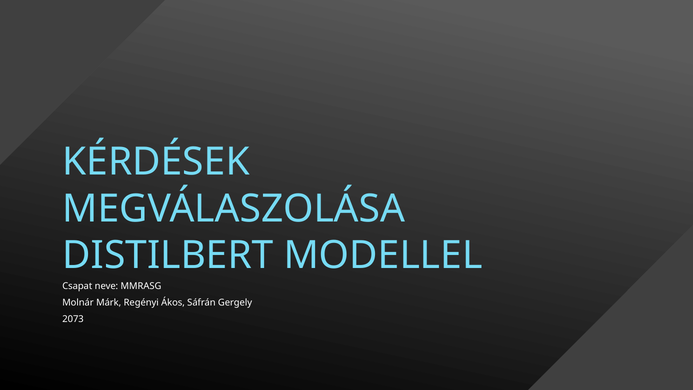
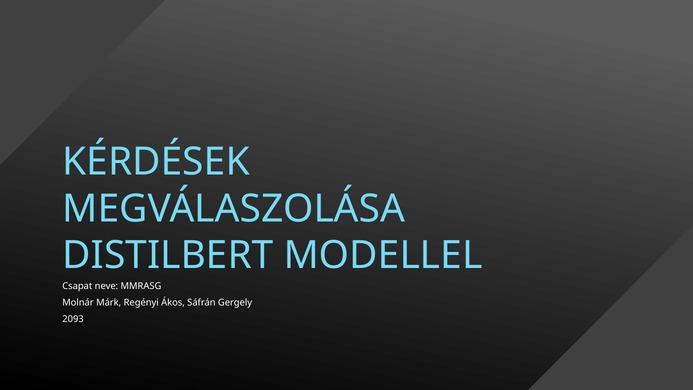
2073: 2073 -> 2093
